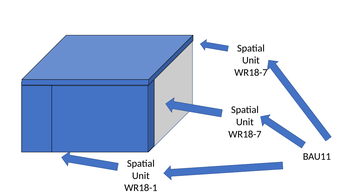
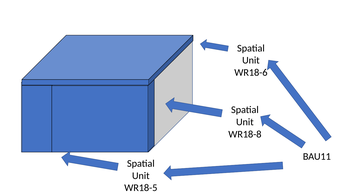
WR18-7 at (251, 73): WR18-7 -> WR18-6
WR18-7 at (245, 134): WR18-7 -> WR18-8
WR18-1: WR18-1 -> WR18-5
